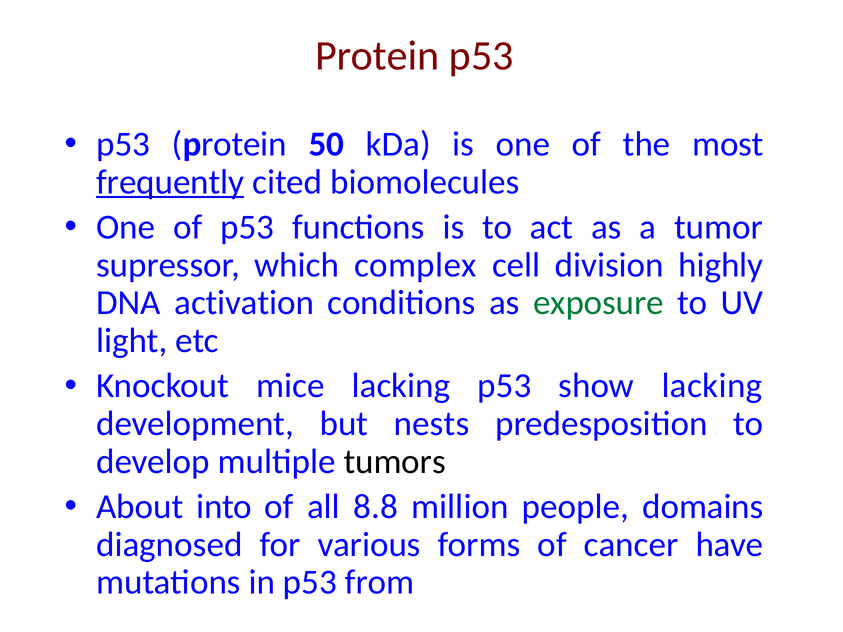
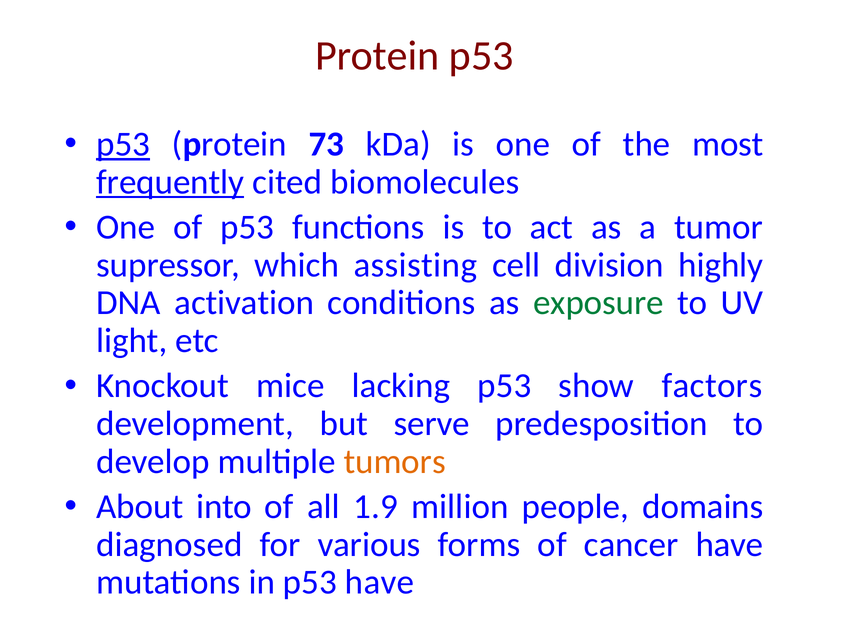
p53 at (123, 144) underline: none -> present
50: 50 -> 73
complex: complex -> assisting
show lacking: lacking -> factors
nests: nests -> serve
tumors colour: black -> orange
8.8: 8.8 -> 1.9
p53 from: from -> have
